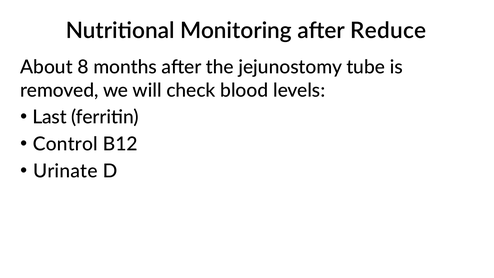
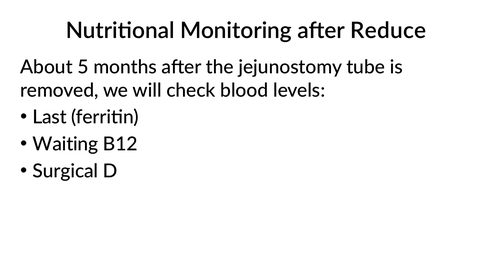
8: 8 -> 5
Control: Control -> Waiting
Urinate: Urinate -> Surgical
